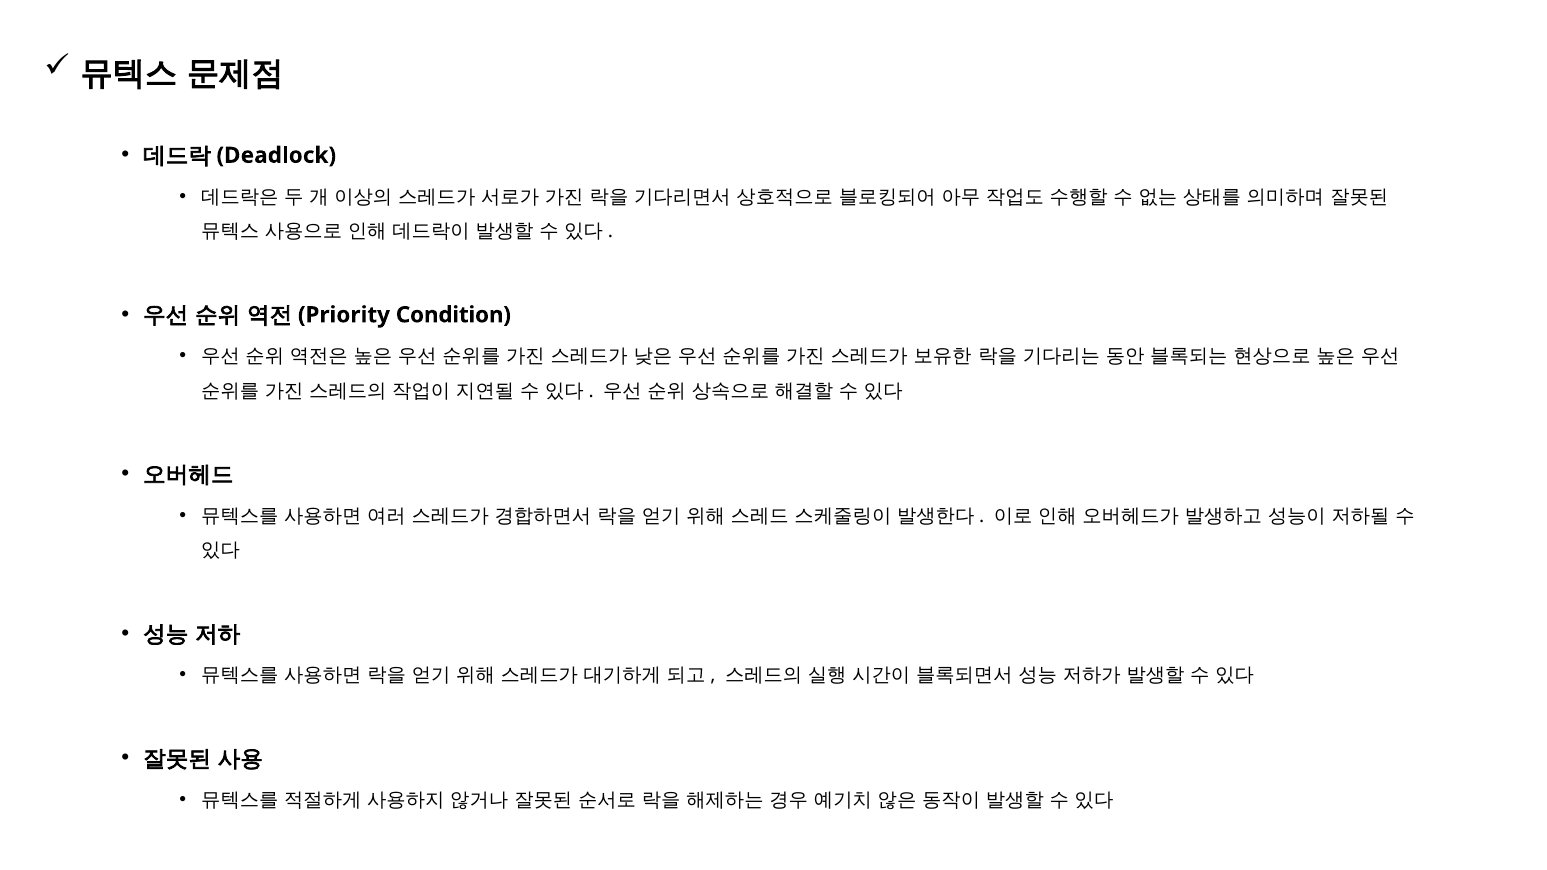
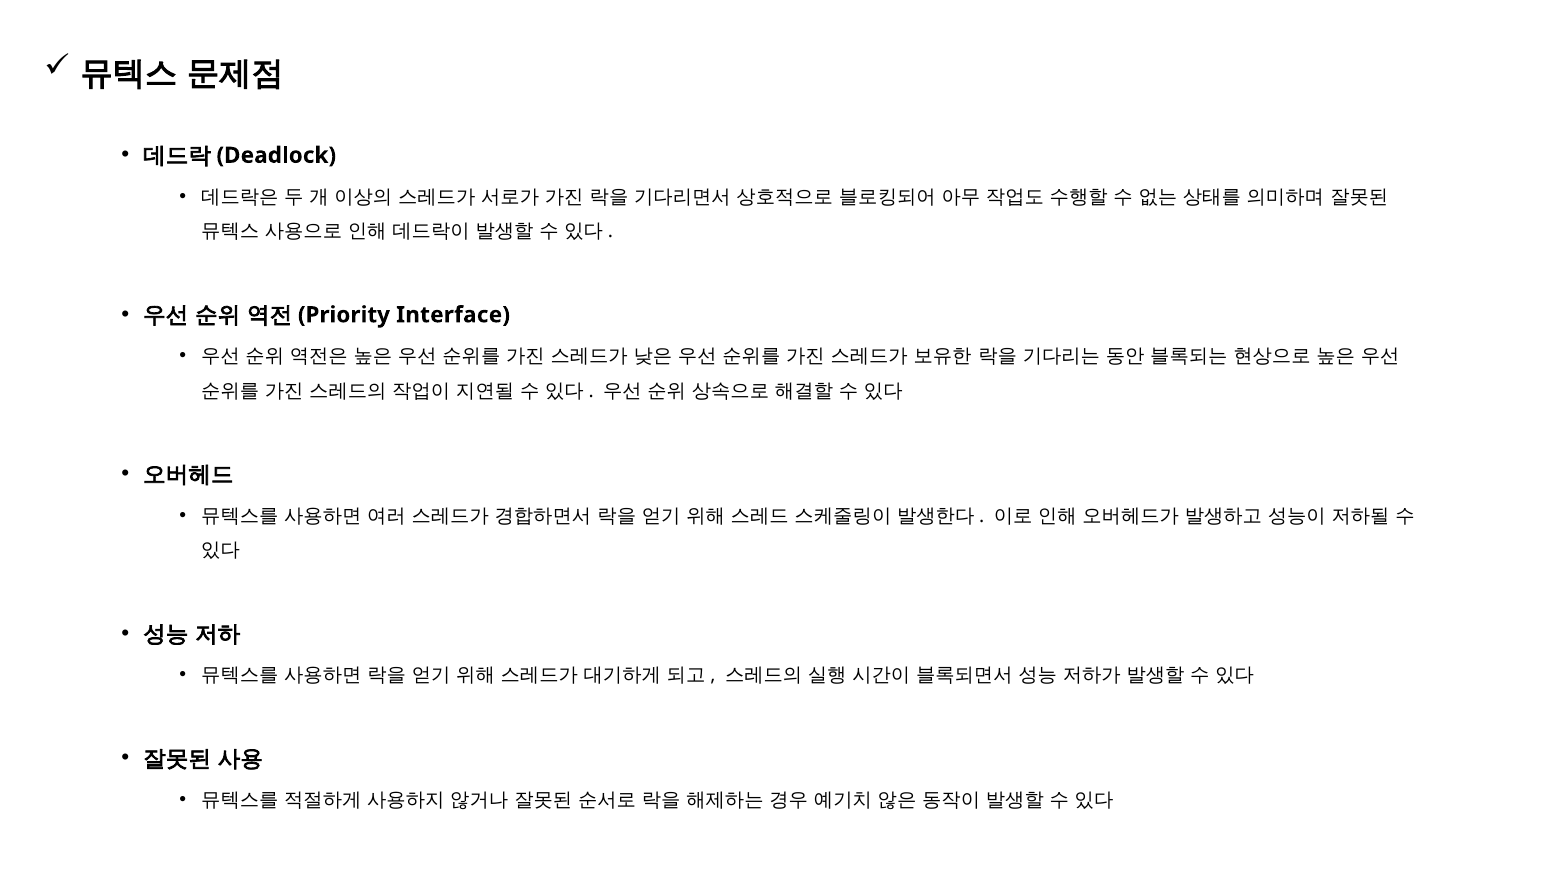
Condition: Condition -> Interface
